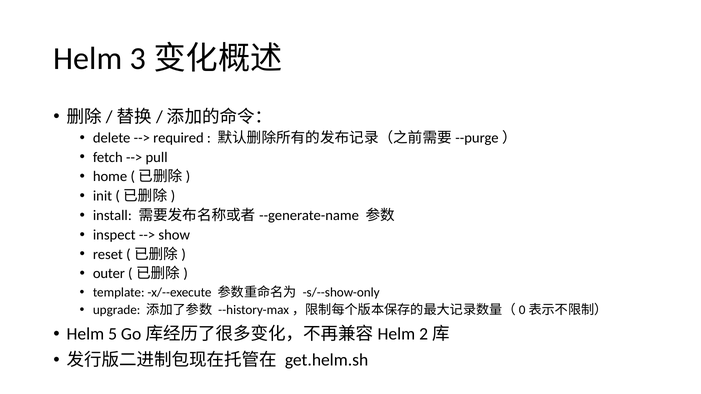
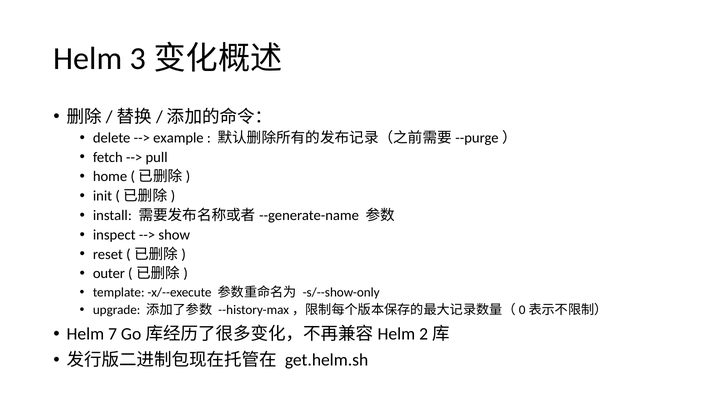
required: required -> example
5: 5 -> 7
